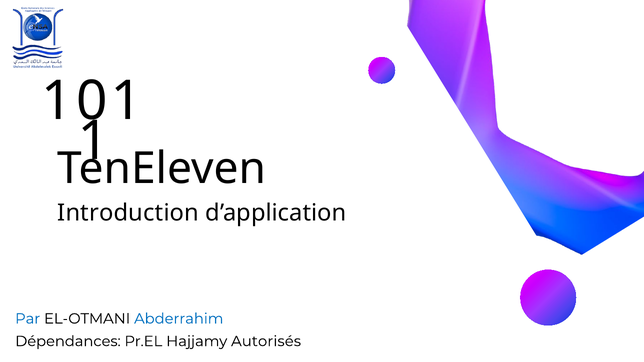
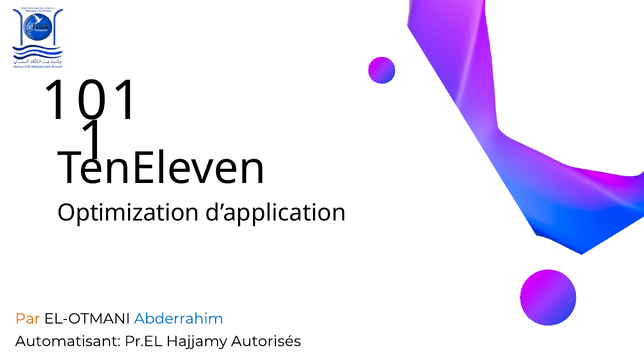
Introduction: Introduction -> Optimization
Par colour: blue -> orange
Dépendances: Dépendances -> Automatisant
